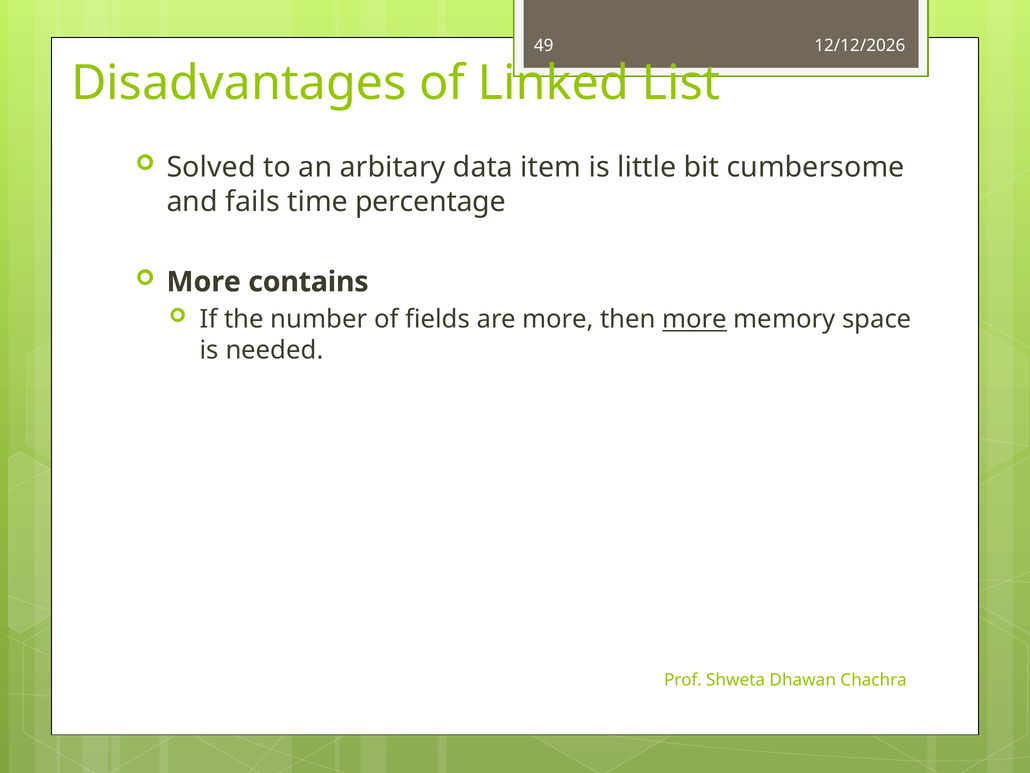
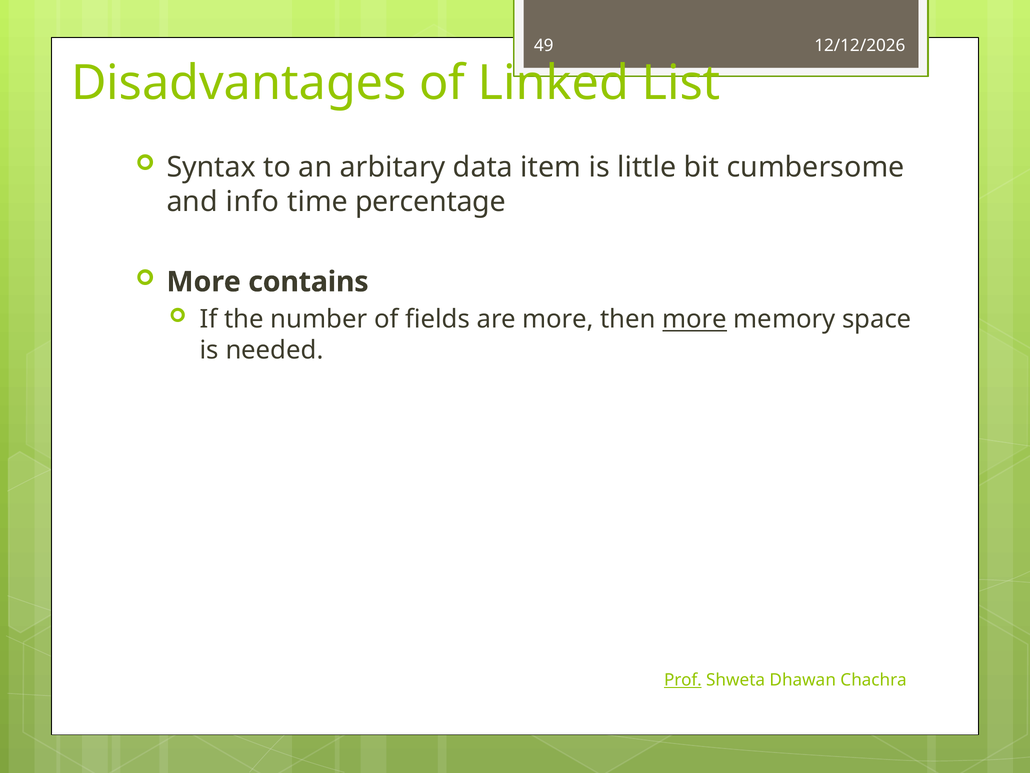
Solved: Solved -> Syntax
fails: fails -> info
Prof underline: none -> present
